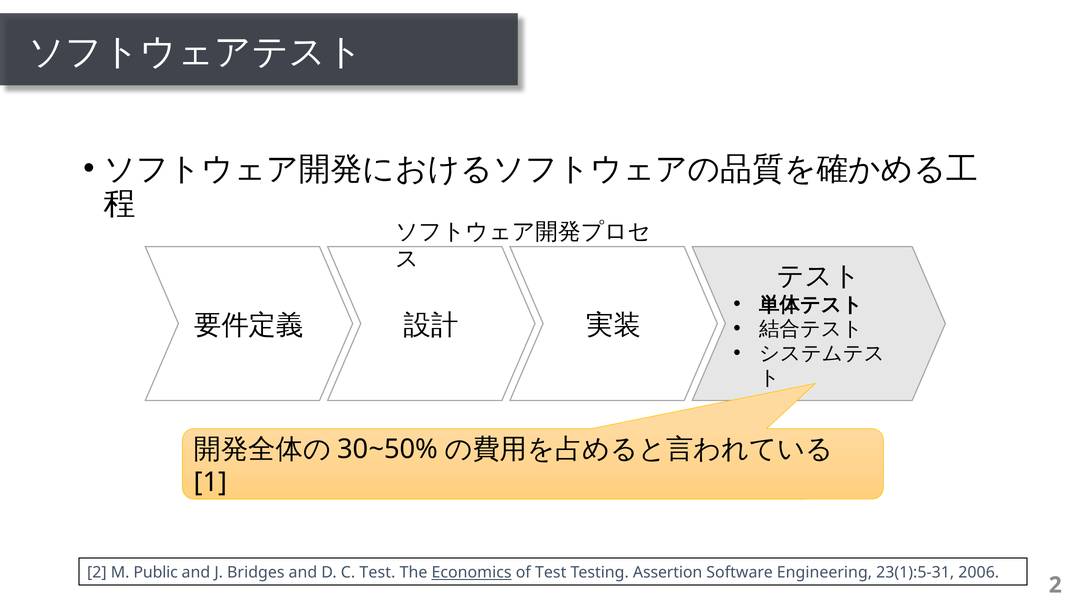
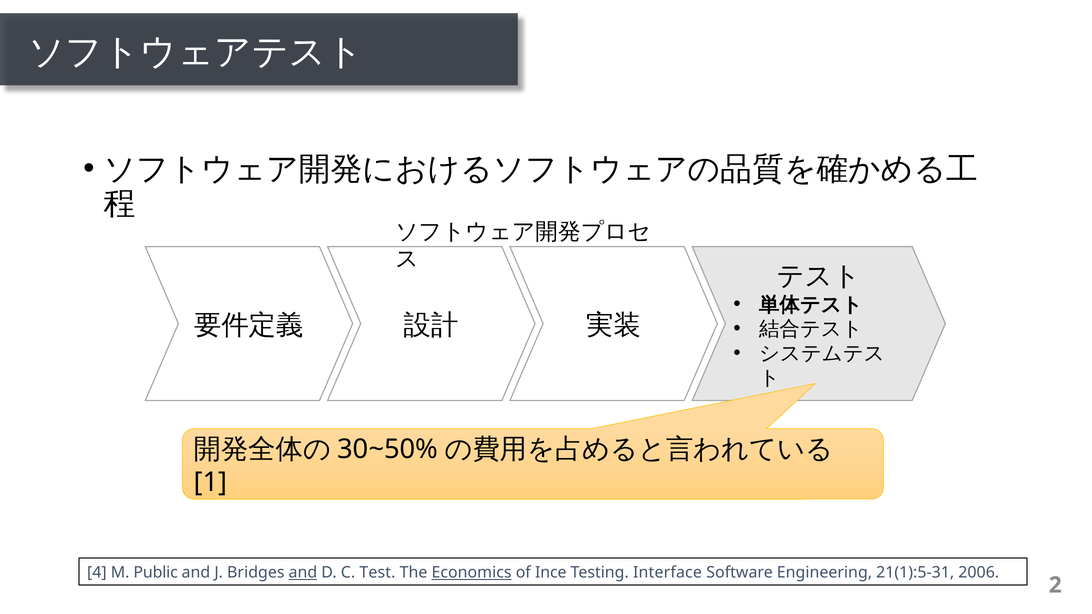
2 at (97, 573): 2 -> 4
and at (303, 573) underline: none -> present
of Test: Test -> Ince
Assertion: Assertion -> Interface
23(1):5-31: 23(1):5-31 -> 21(1):5-31
